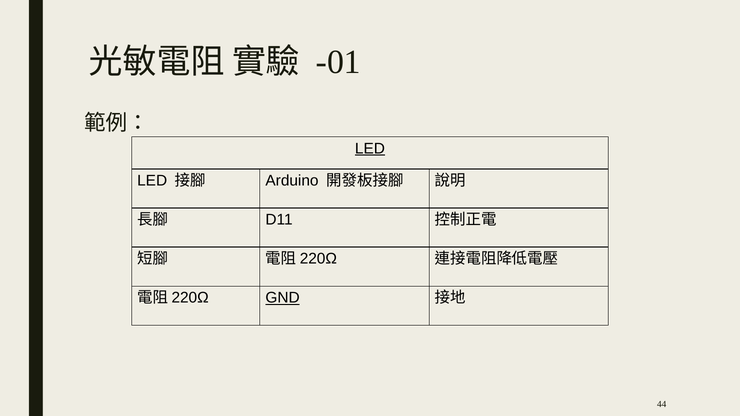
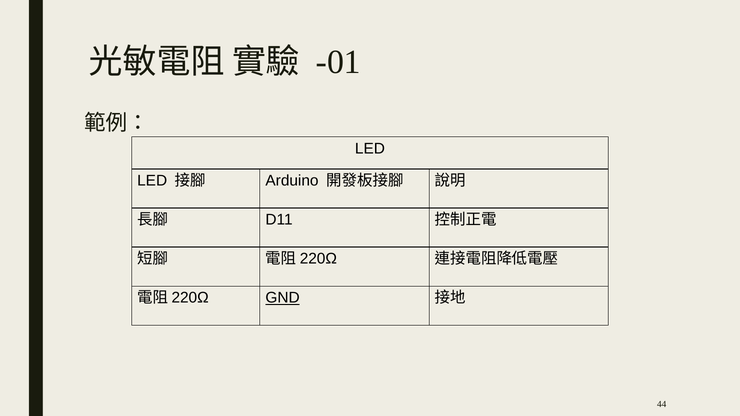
LED at (370, 149) underline: present -> none
